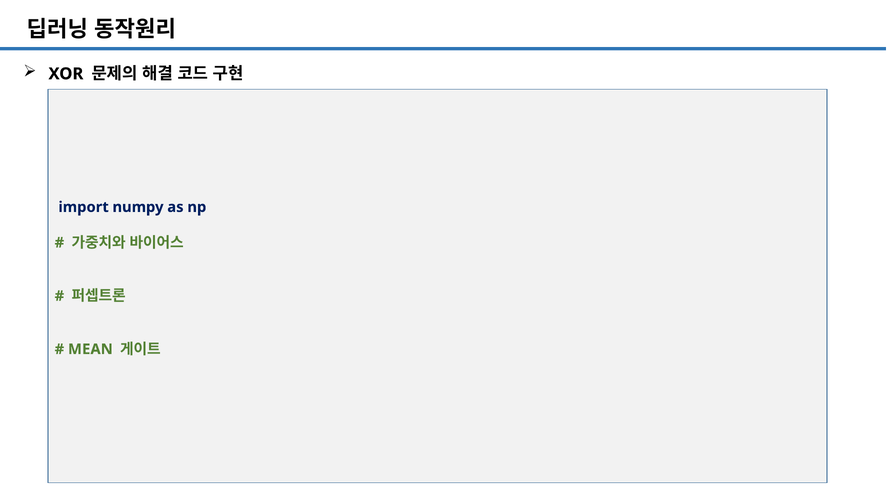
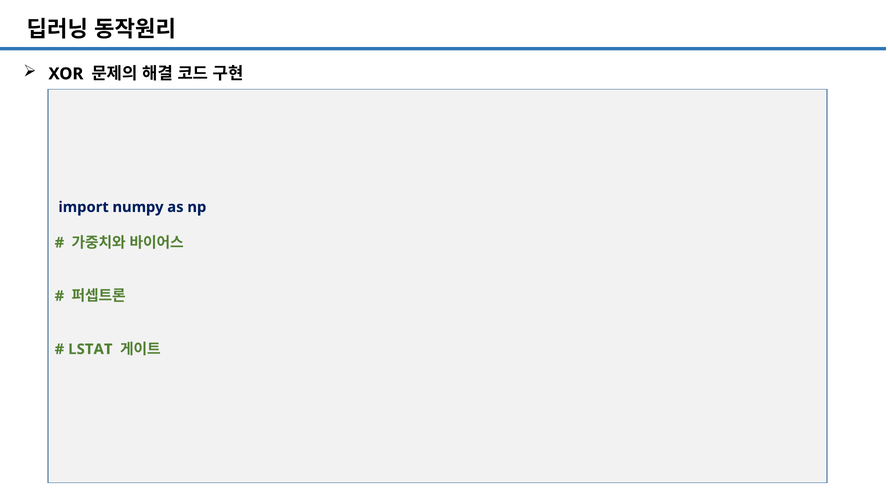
MEAN: MEAN -> LSTAT
